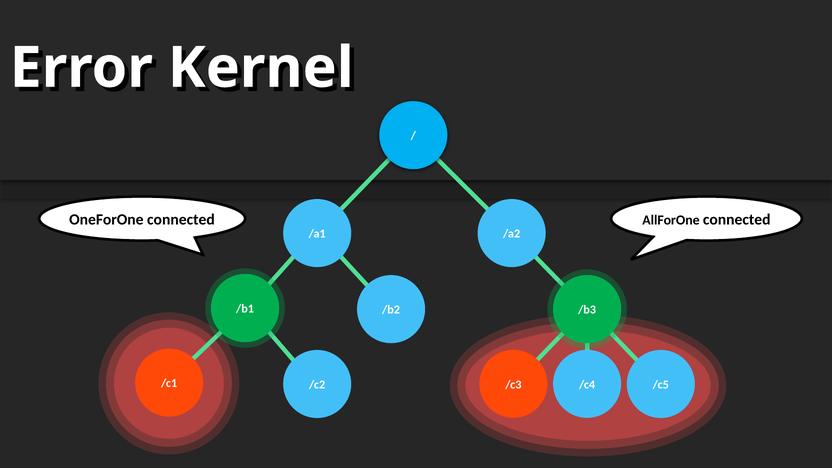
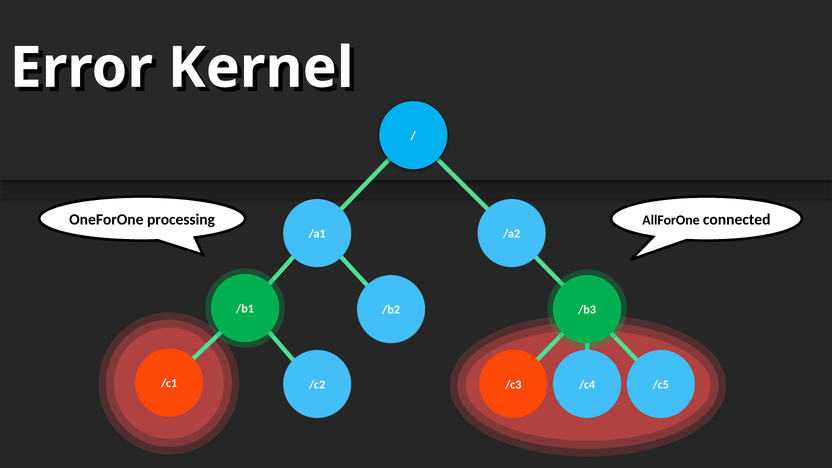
OneForOne connected: connected -> processing
